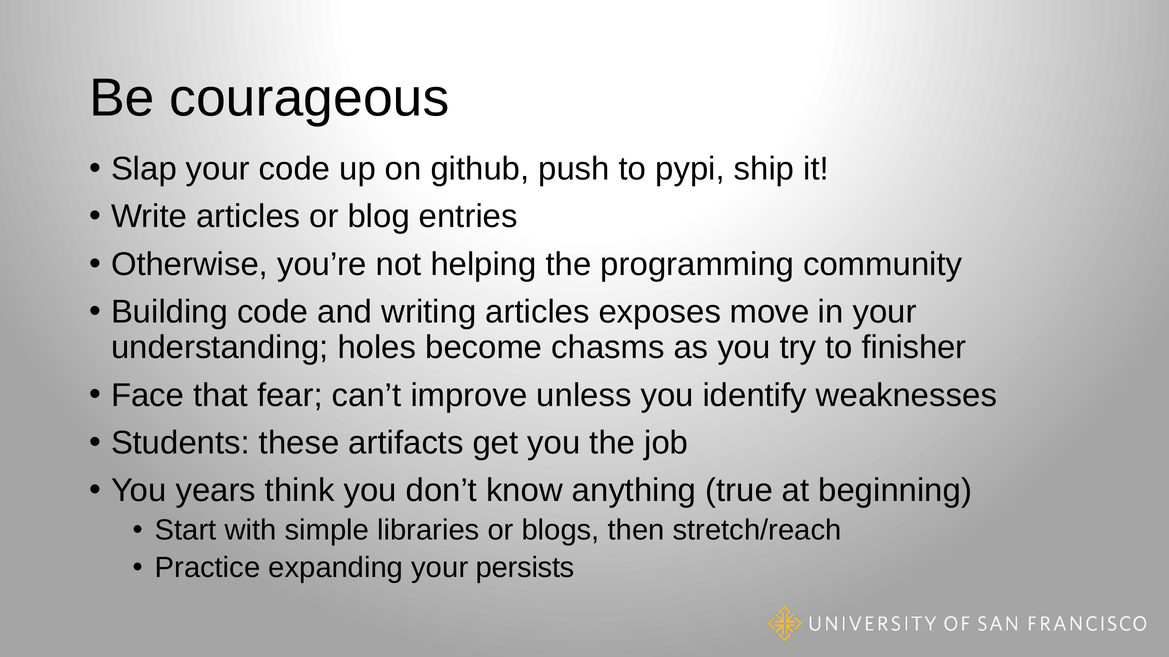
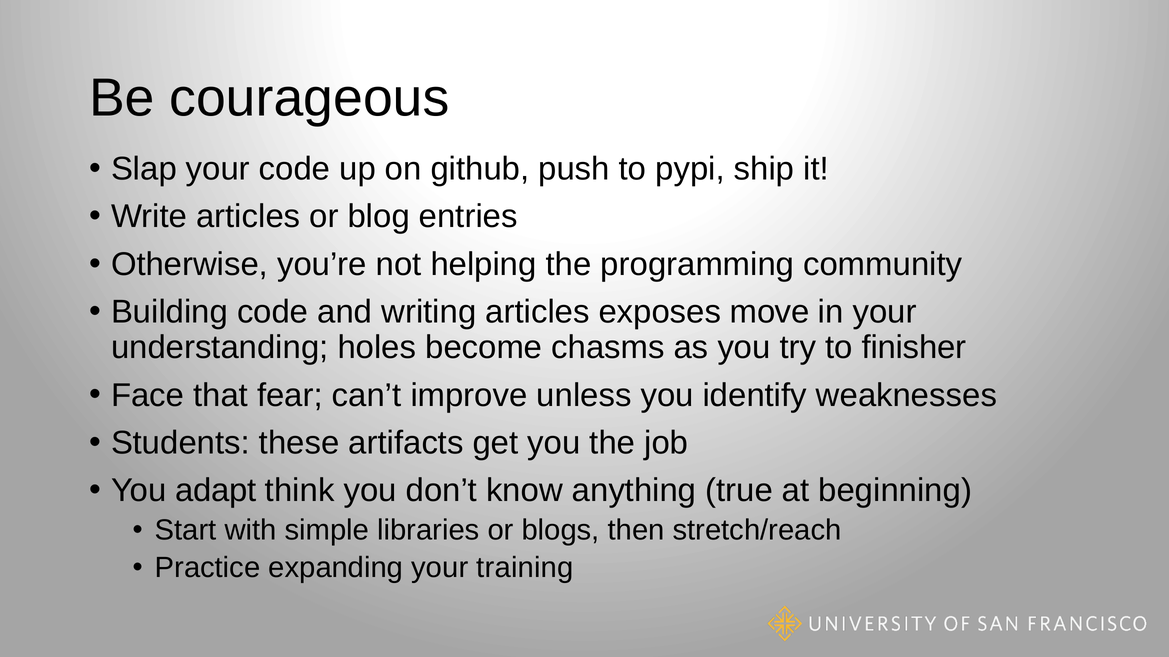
years: years -> adapt
persists: persists -> training
